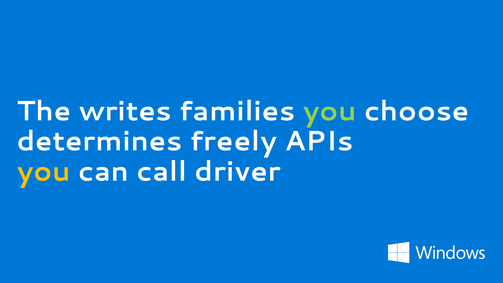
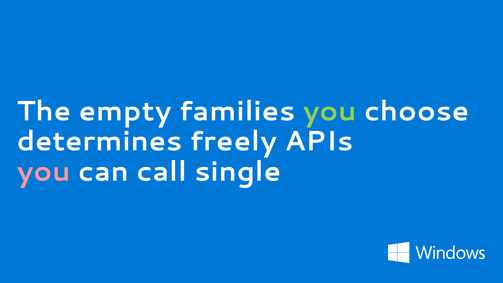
writes: writes -> empty
you at (44, 171) colour: yellow -> pink
driver: driver -> single
